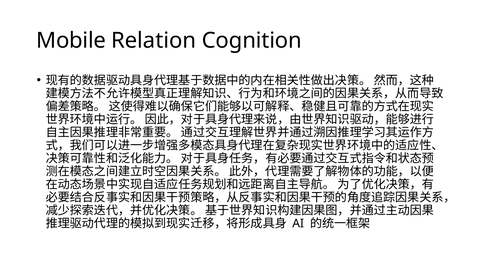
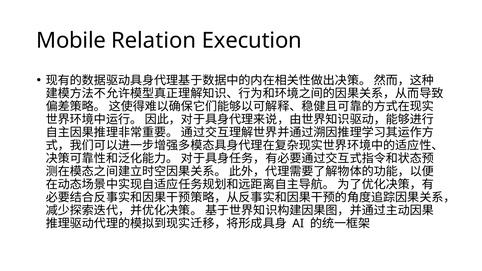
Cognition: Cognition -> Execution
